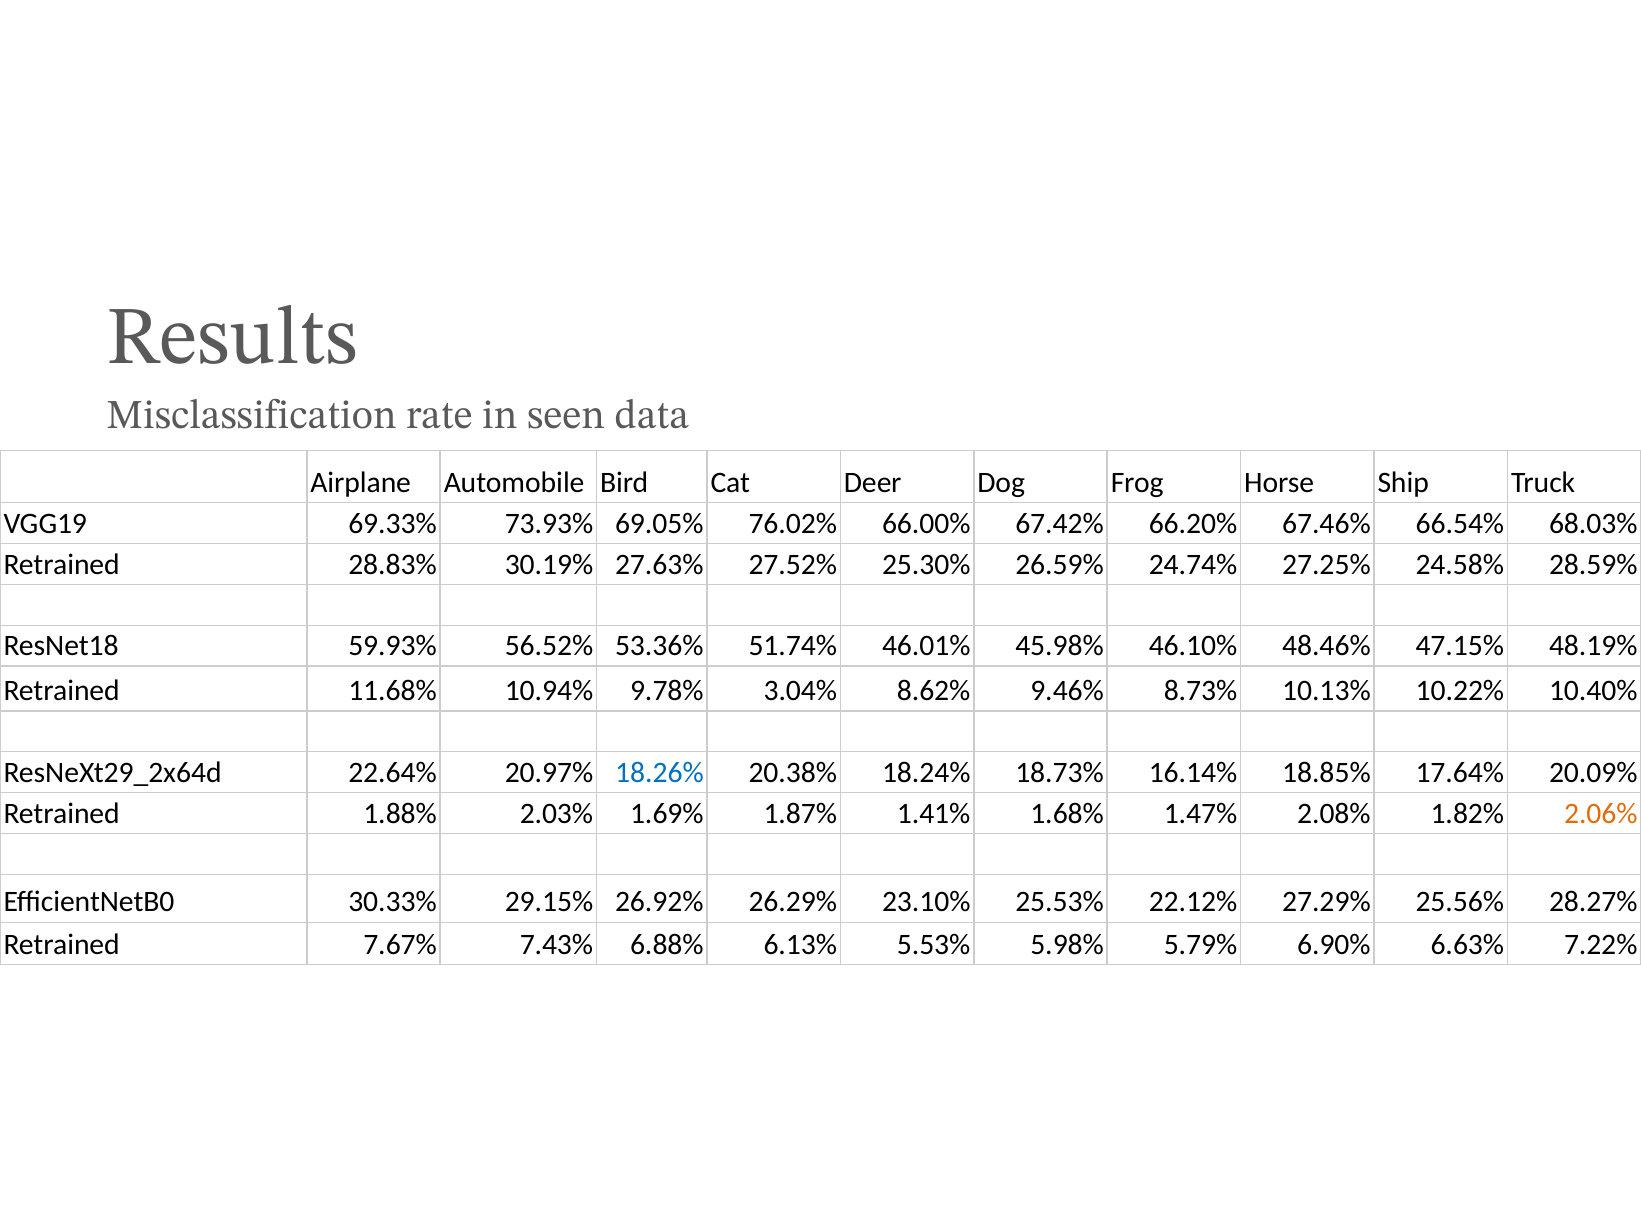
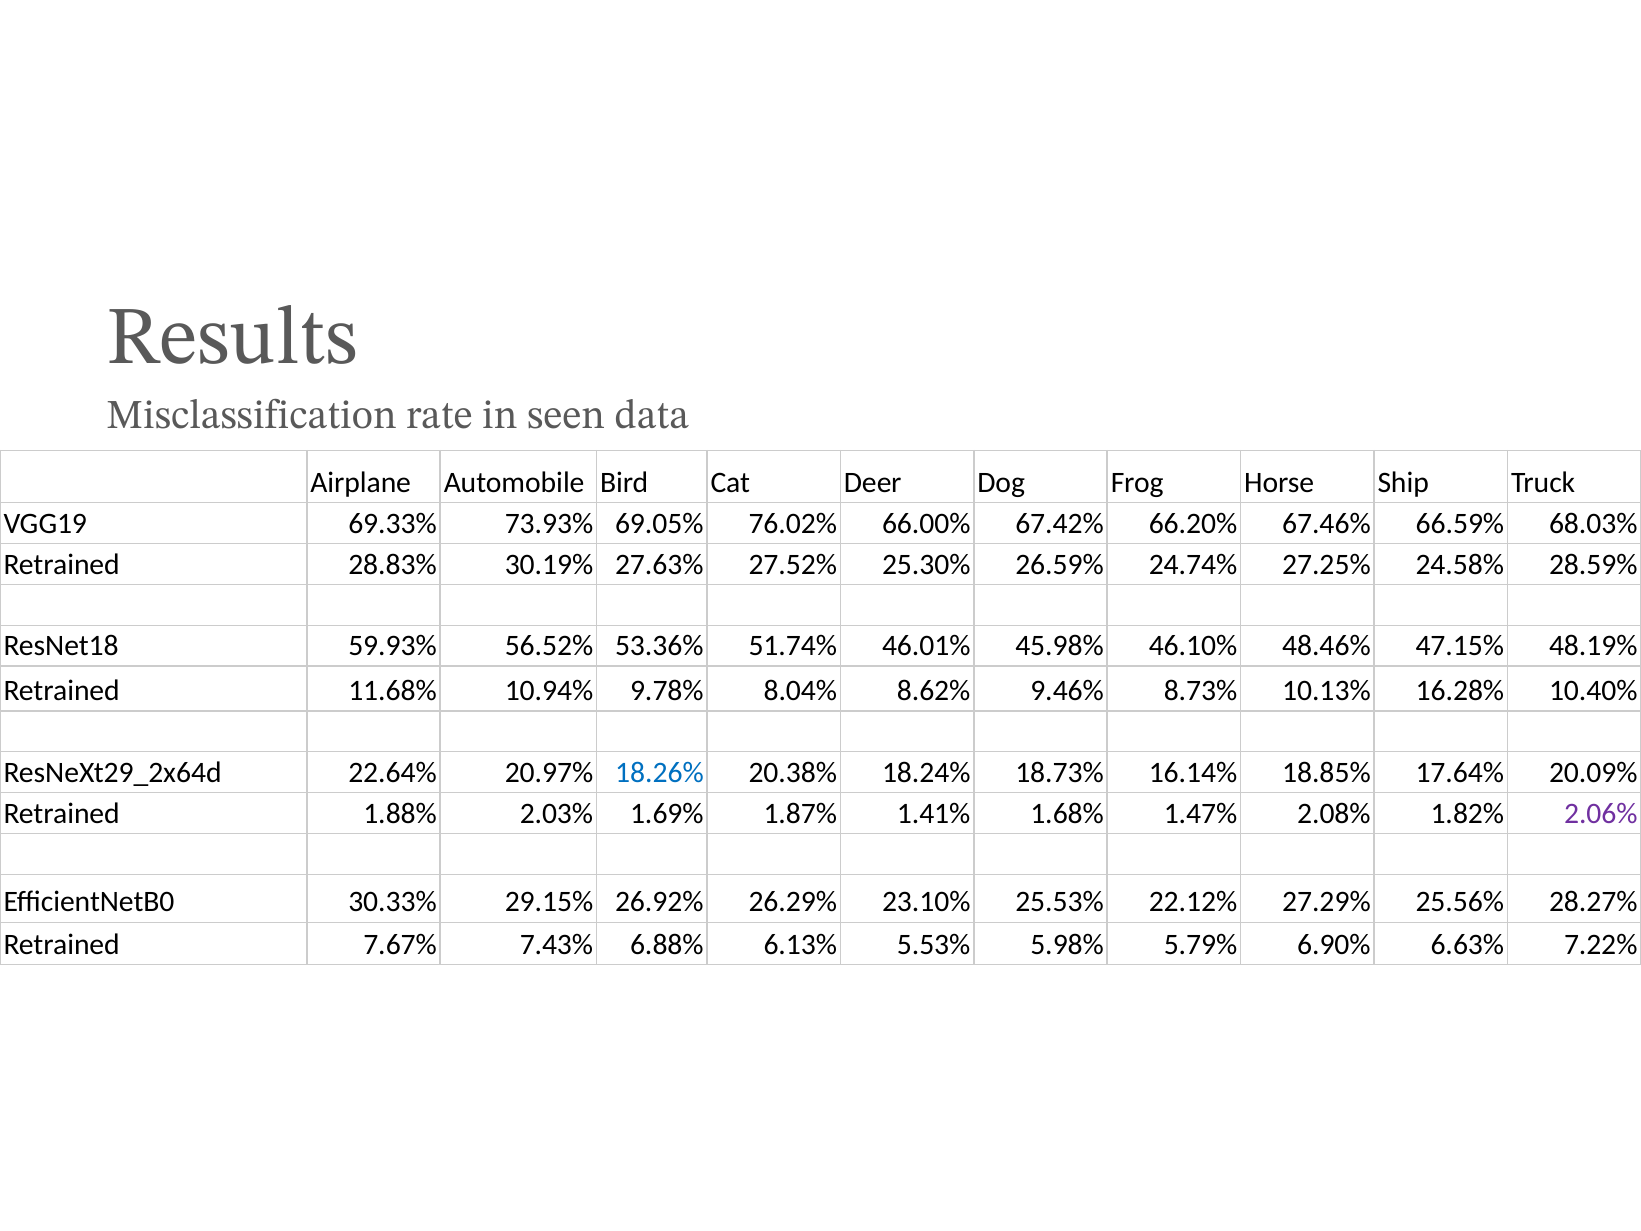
66.54%: 66.54% -> 66.59%
3.04%: 3.04% -> 8.04%
10.22%: 10.22% -> 16.28%
2.06% colour: orange -> purple
